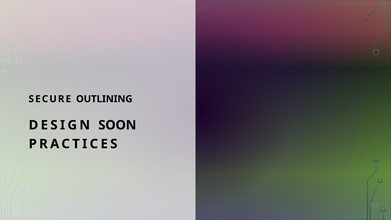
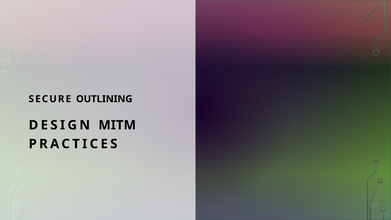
SOON: SOON -> MITM
